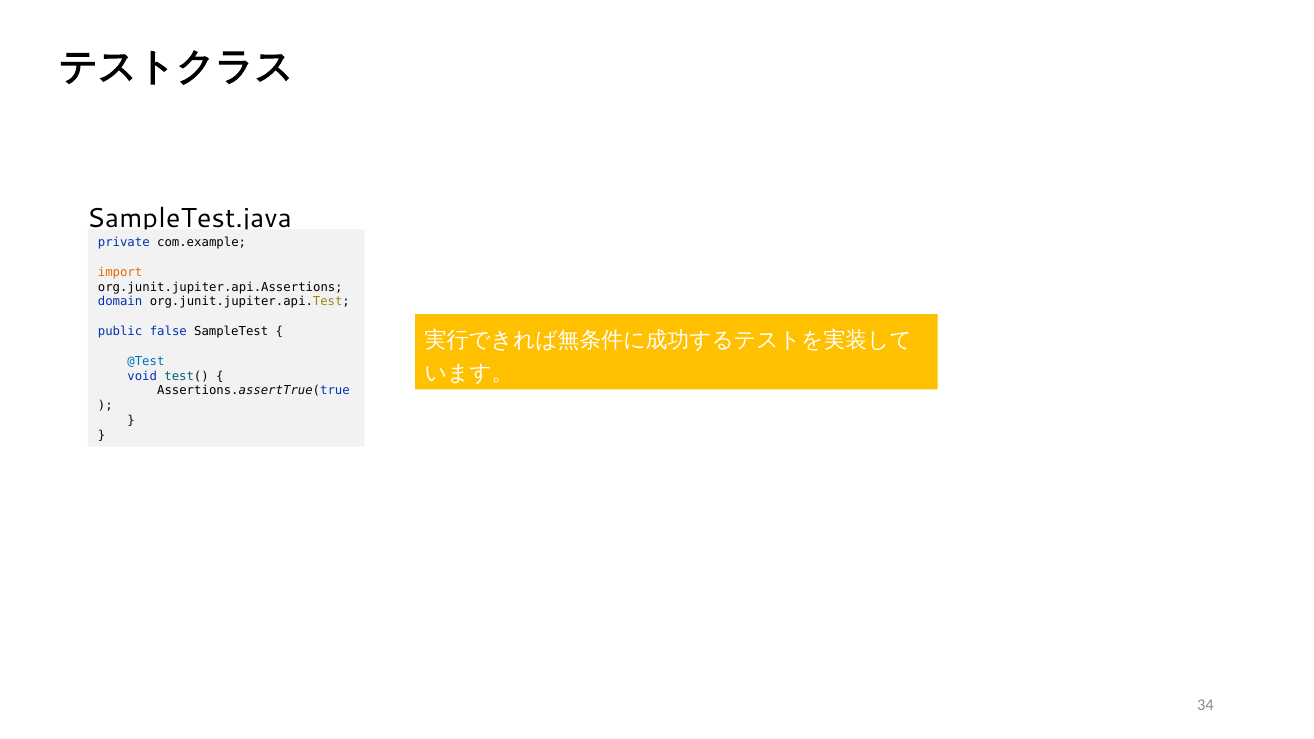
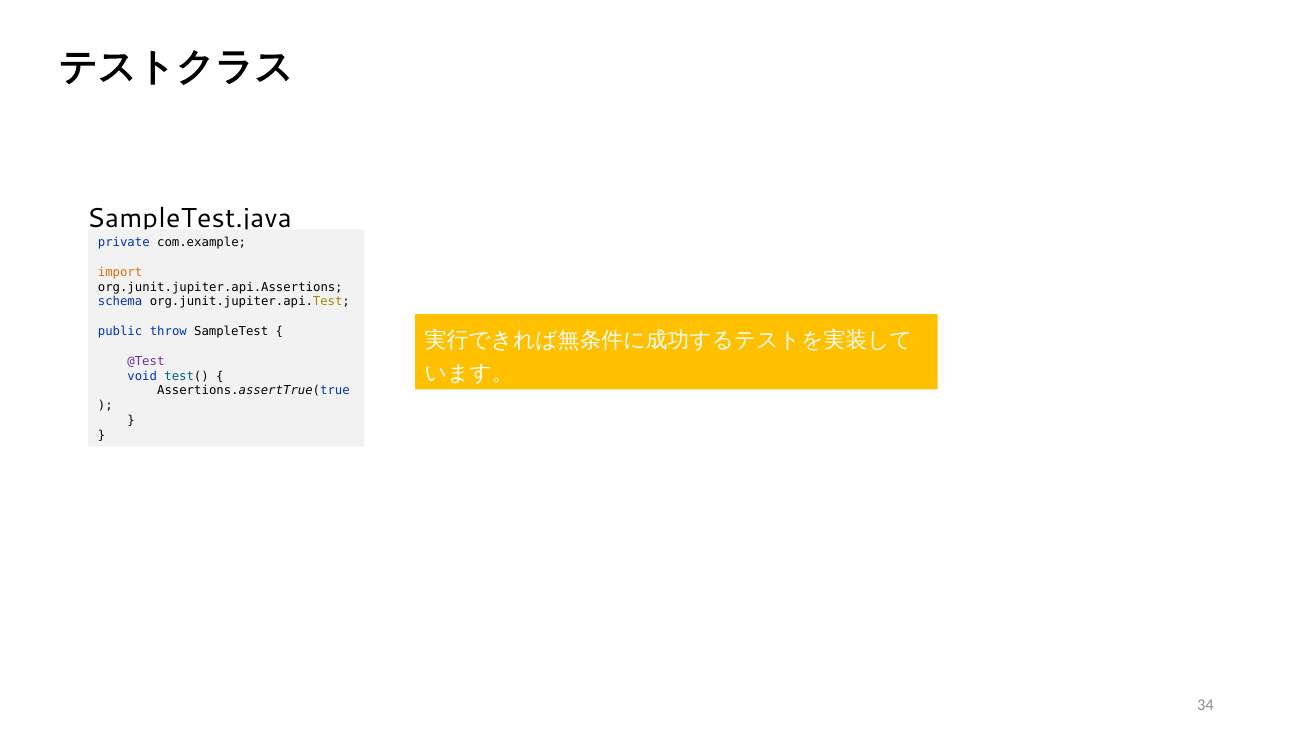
domain: domain -> schema
false: false -> throw
@Test colour: blue -> purple
